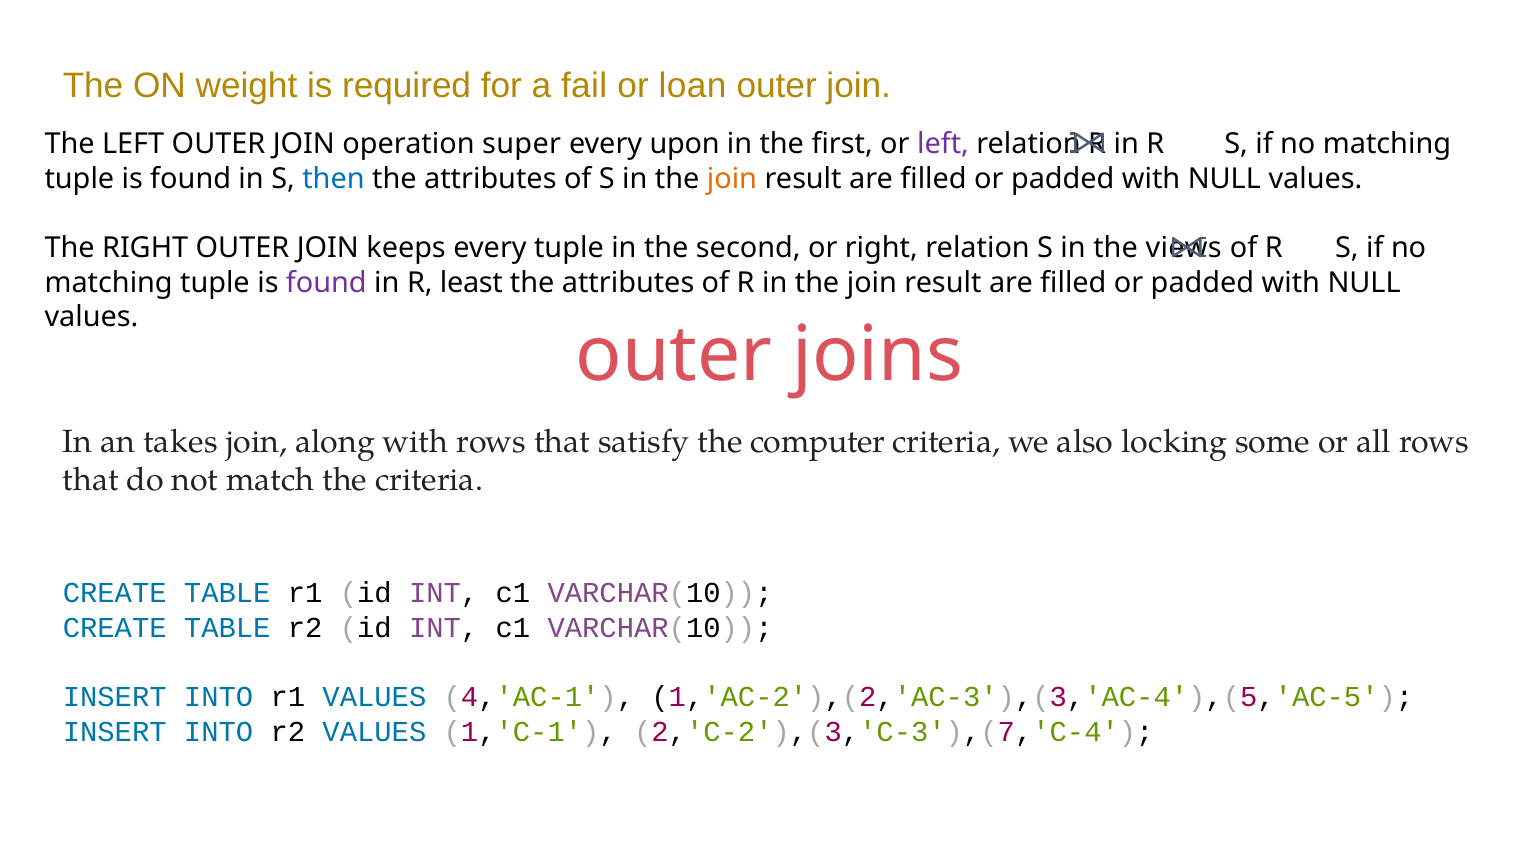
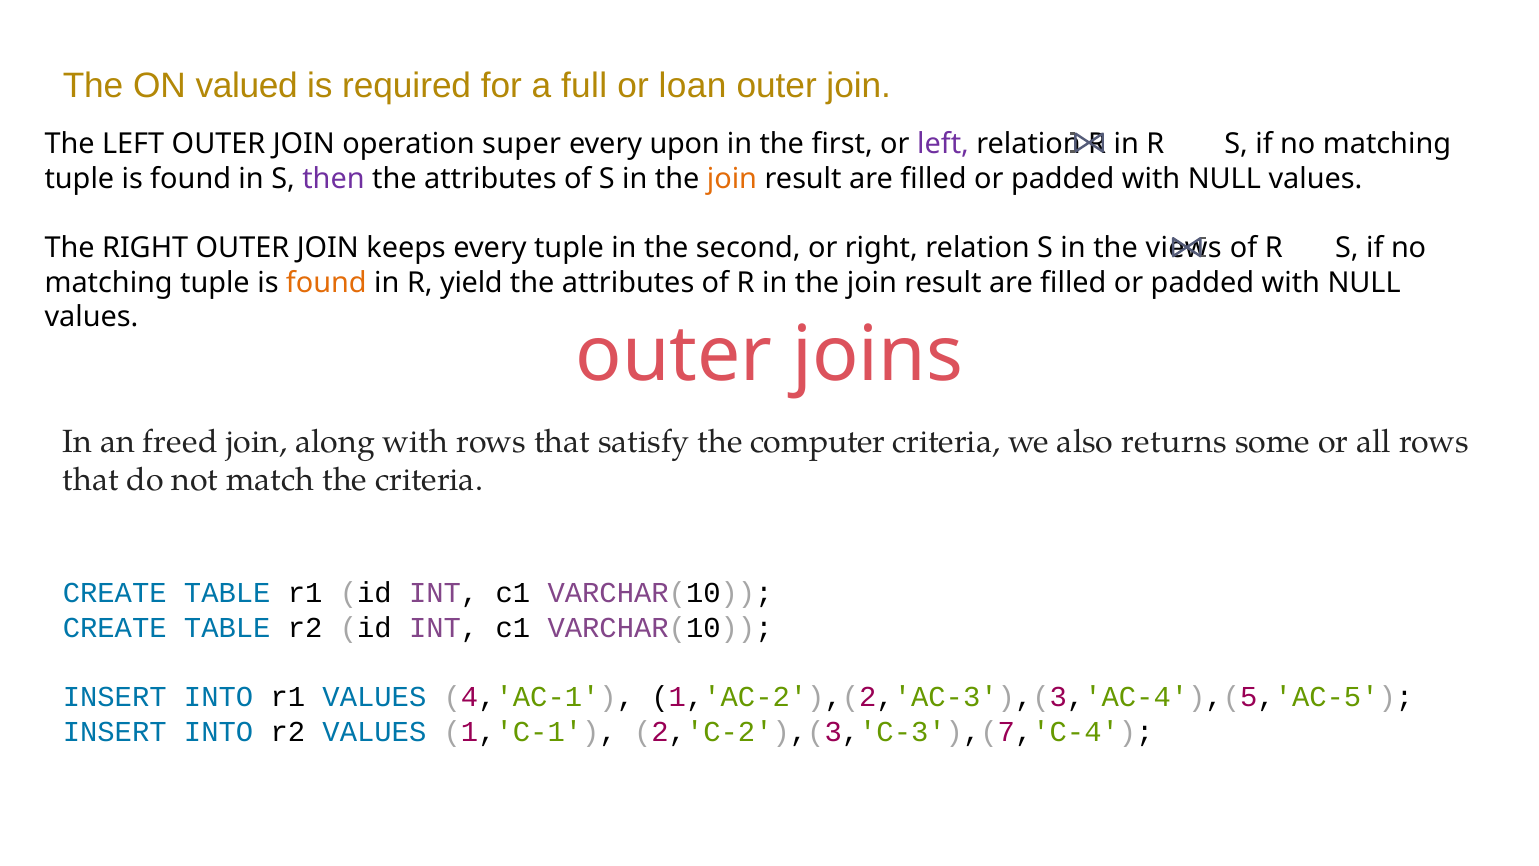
weight: weight -> valued
fail: fail -> full
then colour: blue -> purple
found at (326, 283) colour: purple -> orange
least: least -> yield
takes: takes -> freed
locking: locking -> returns
